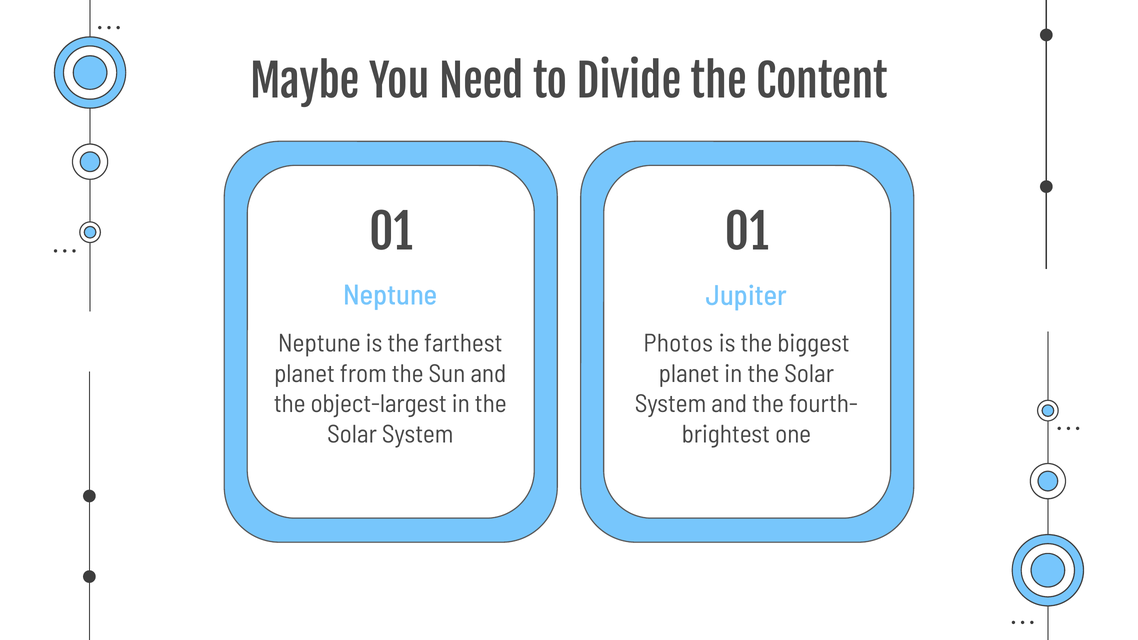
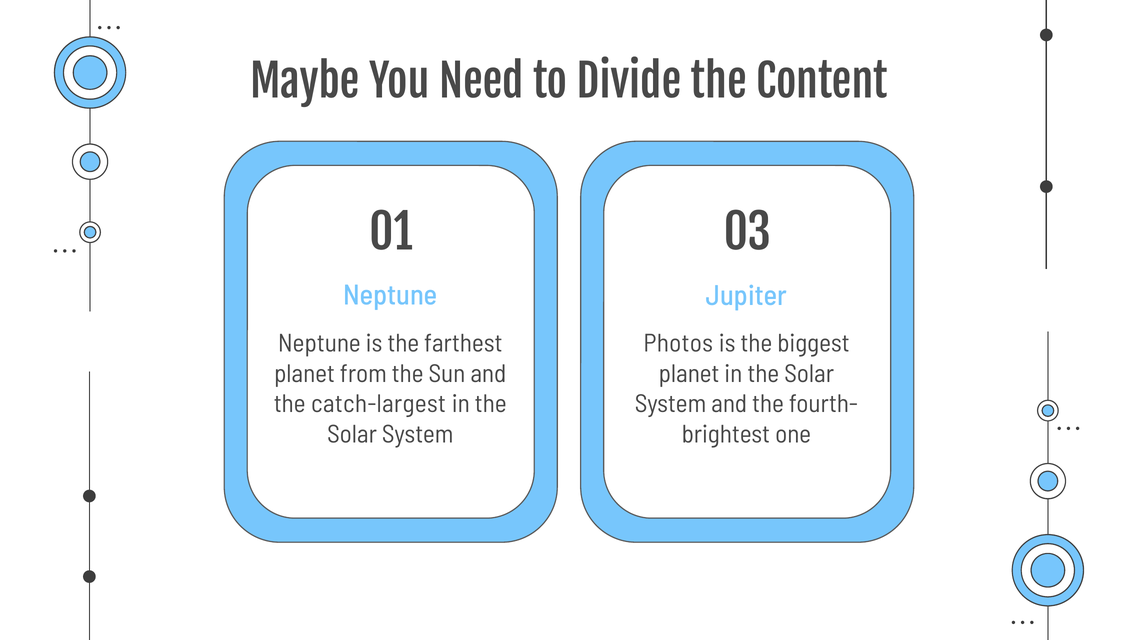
01 01: 01 -> 03
object-largest: object-largest -> catch-largest
